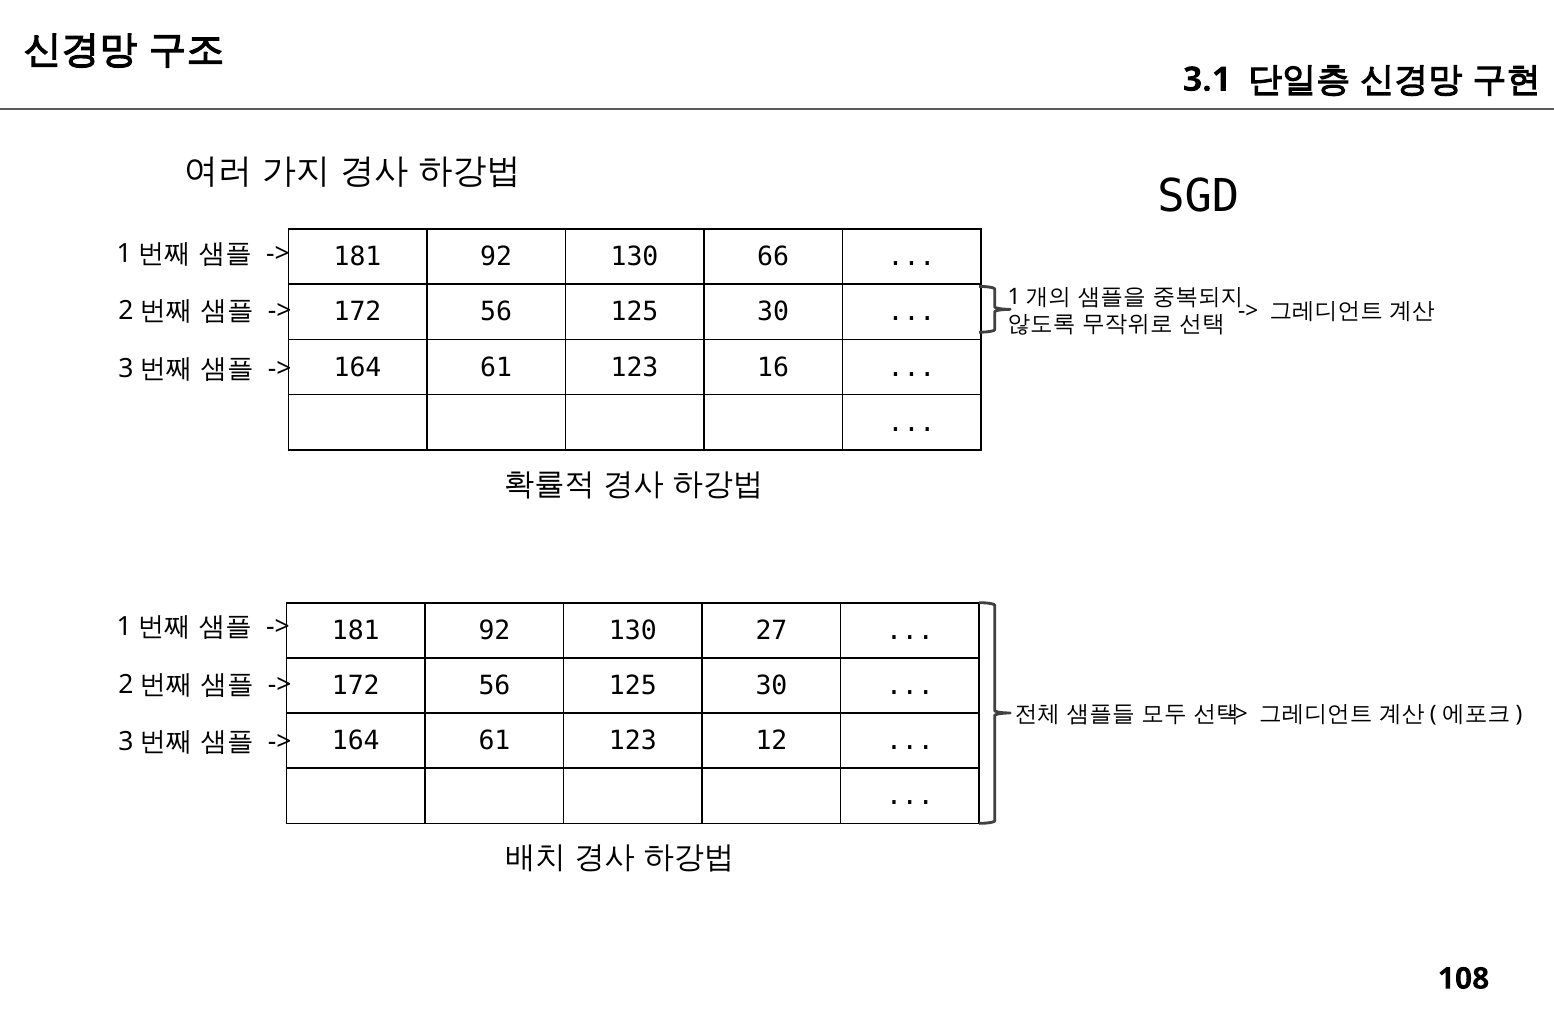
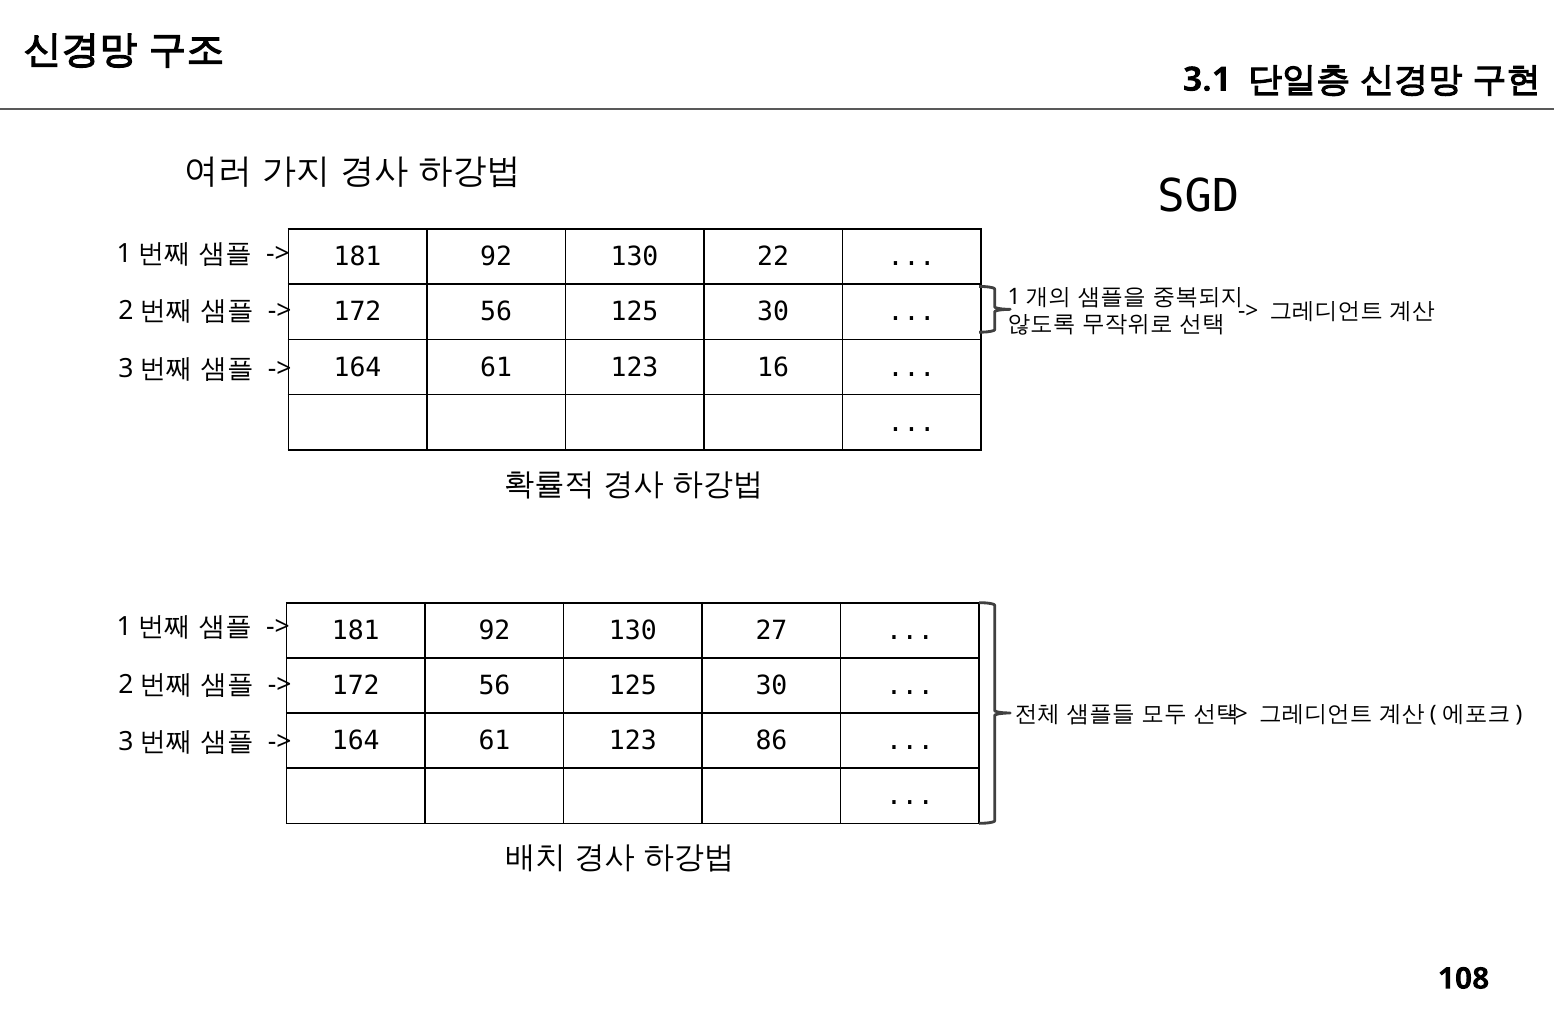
66: 66 -> 22
12: 12 -> 86
